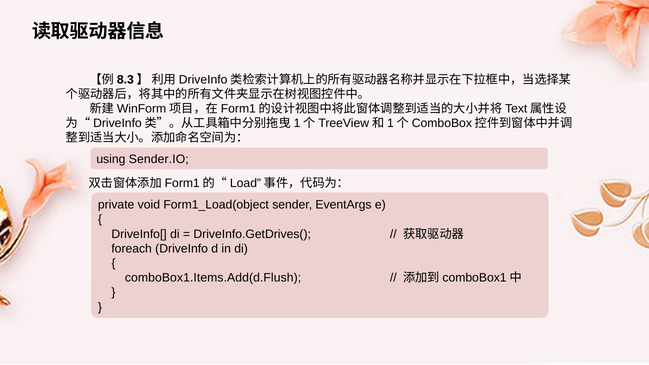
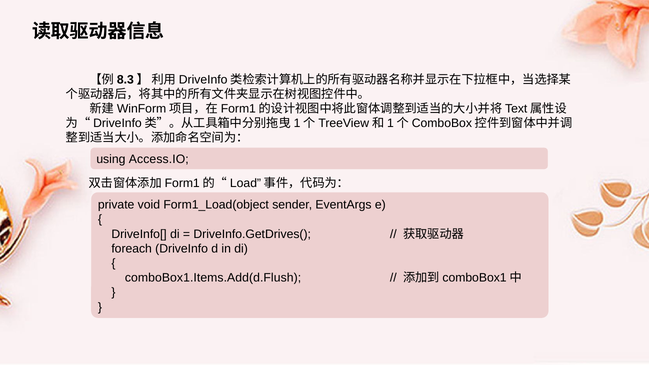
Sender.IO: Sender.IO -> Access.IO
